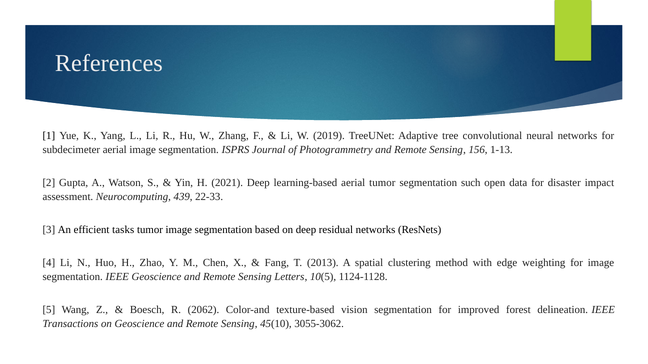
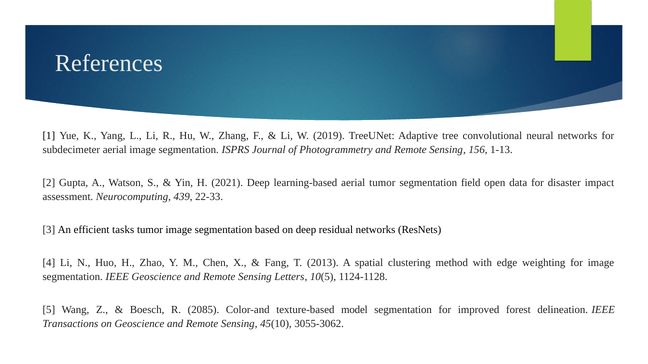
such: such -> field
2062: 2062 -> 2085
vision: vision -> model
